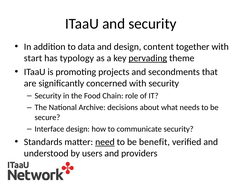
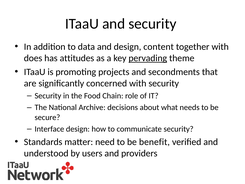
start: start -> does
typology: typology -> attitudes
need underline: present -> none
